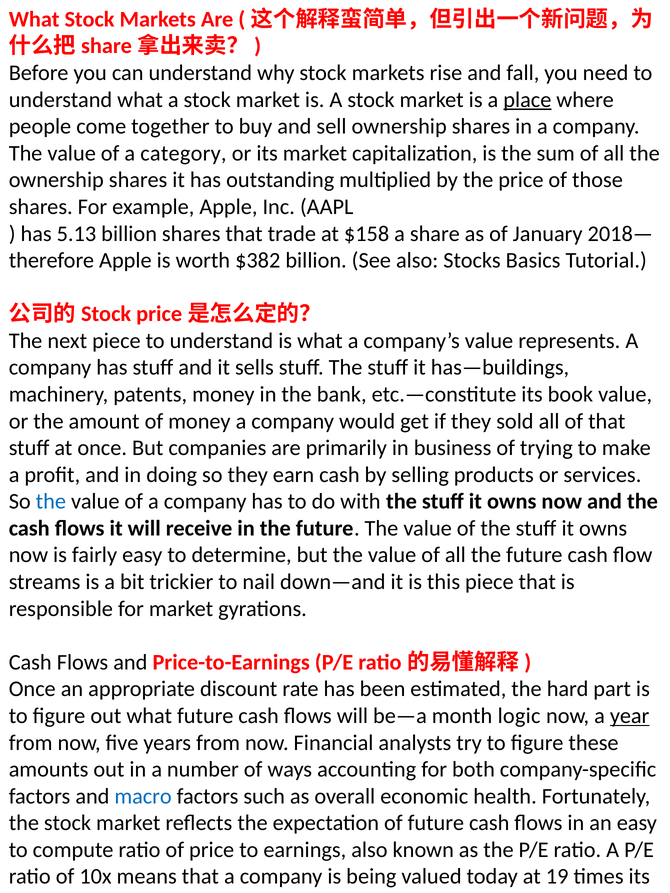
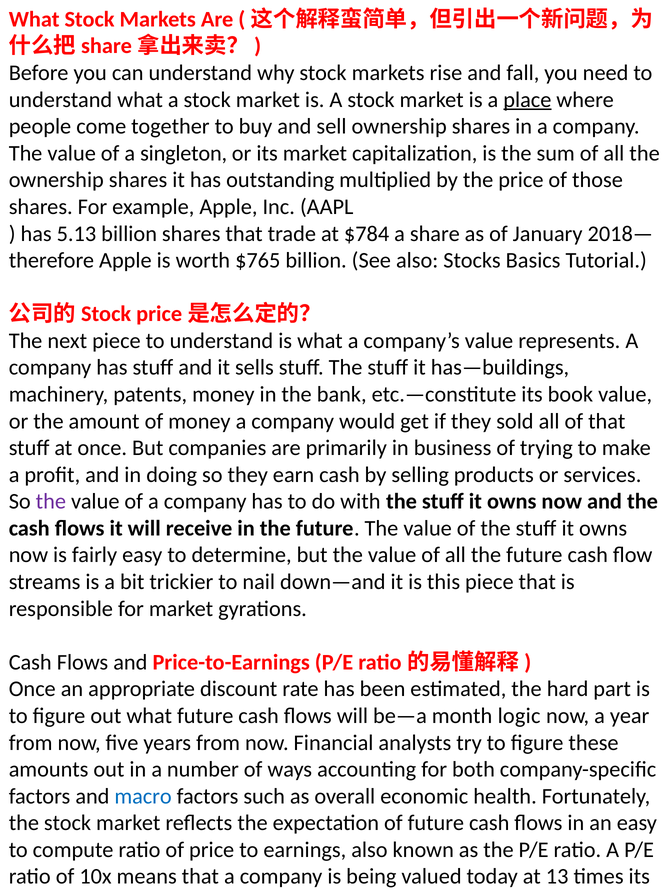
category: category -> singleton
$158: $158 -> $784
$382: $382 -> $765
the at (51, 502) colour: blue -> purple
year underline: present -> none
19: 19 -> 13
